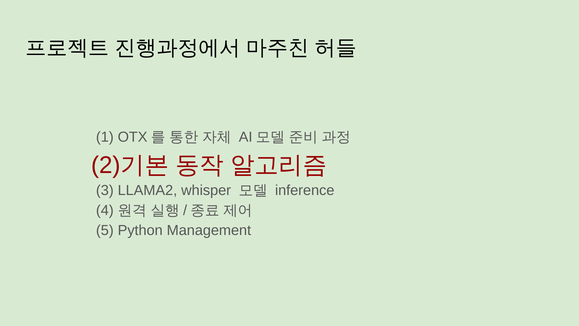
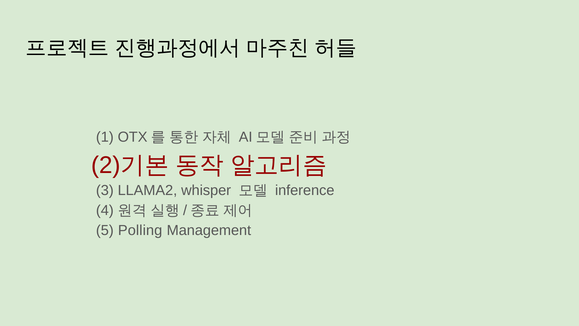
Python: Python -> Polling
